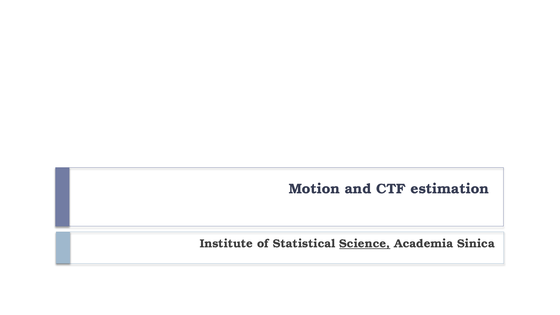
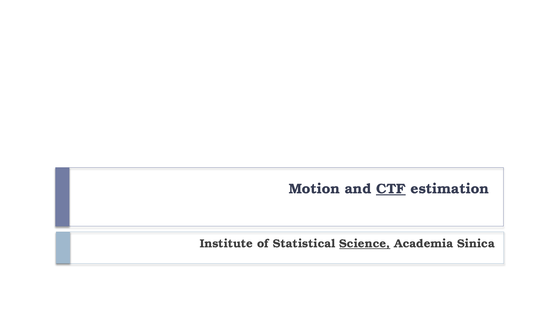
CTF underline: none -> present
